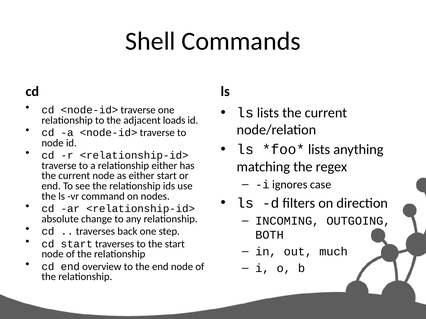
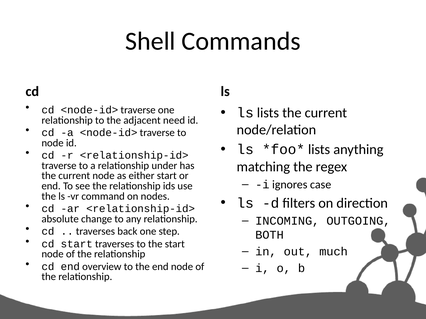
loads: loads -> need
relationship either: either -> under
